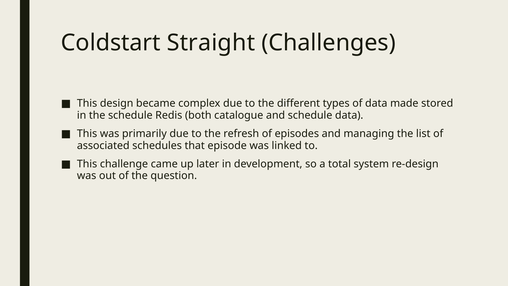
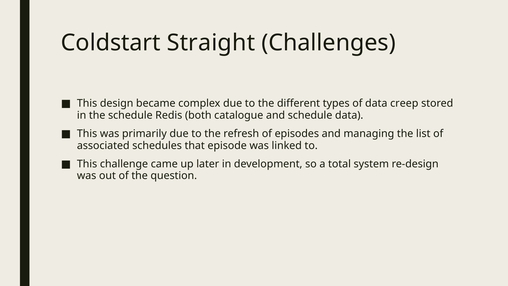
made: made -> creep
